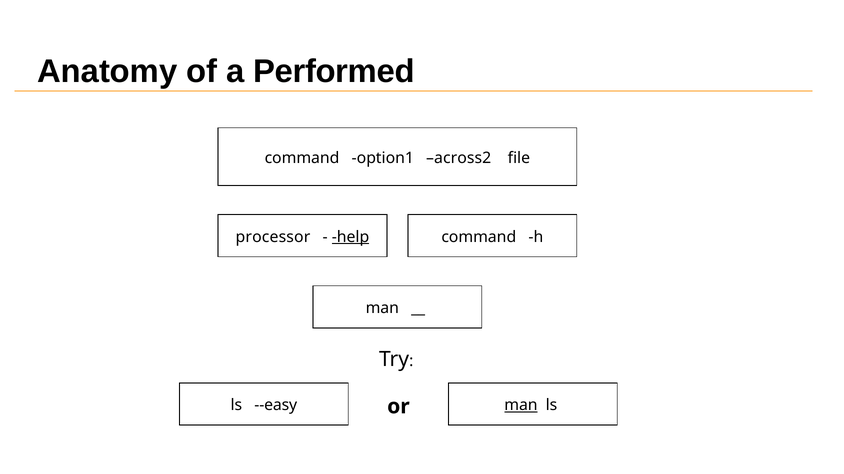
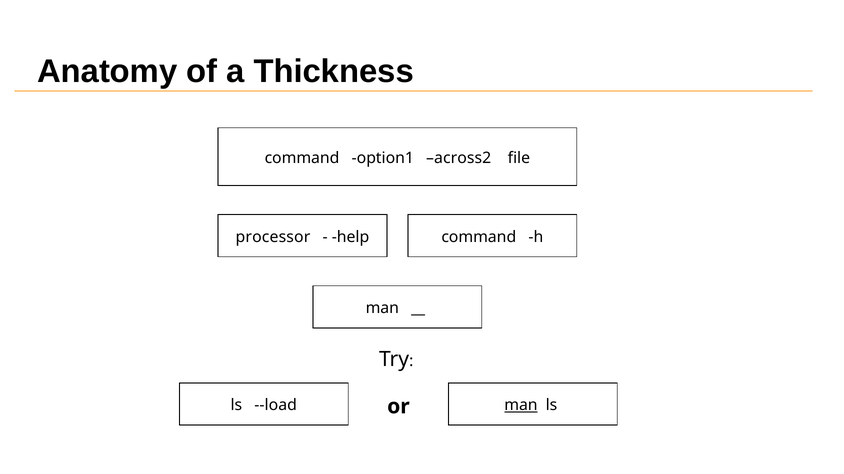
Performed: Performed -> Thickness
help underline: present -> none
--easy: --easy -> --load
